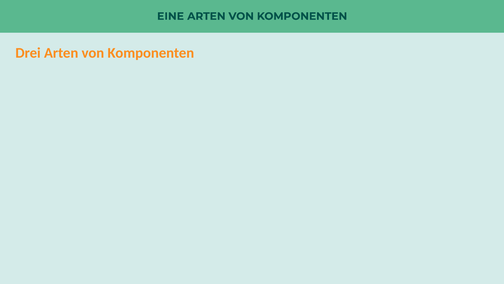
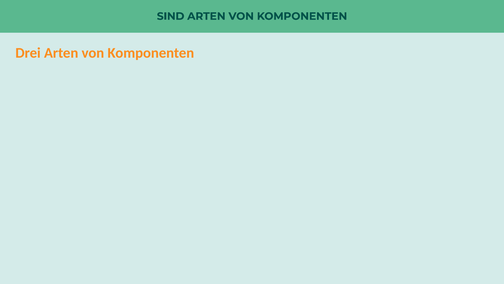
EINE: EINE -> SIND
